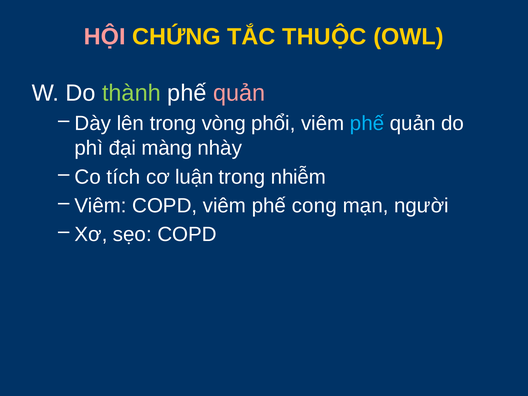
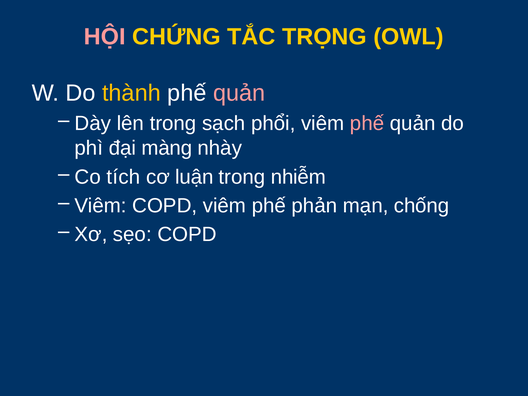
THUỘC: THUỘC -> TRỌNG
thành colour: light green -> yellow
vòng: vòng -> sạch
phế at (367, 123) colour: light blue -> pink
cong: cong -> phản
người: người -> chống
